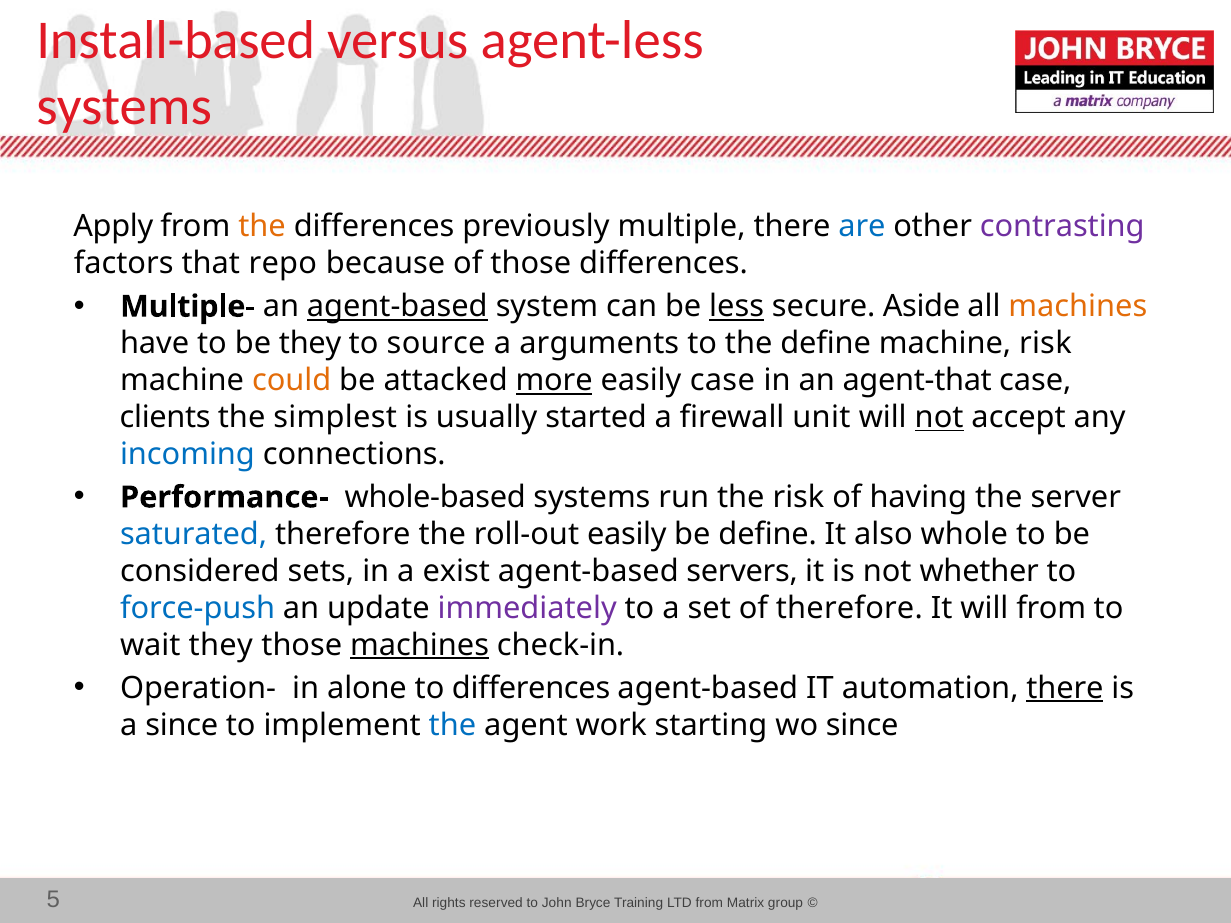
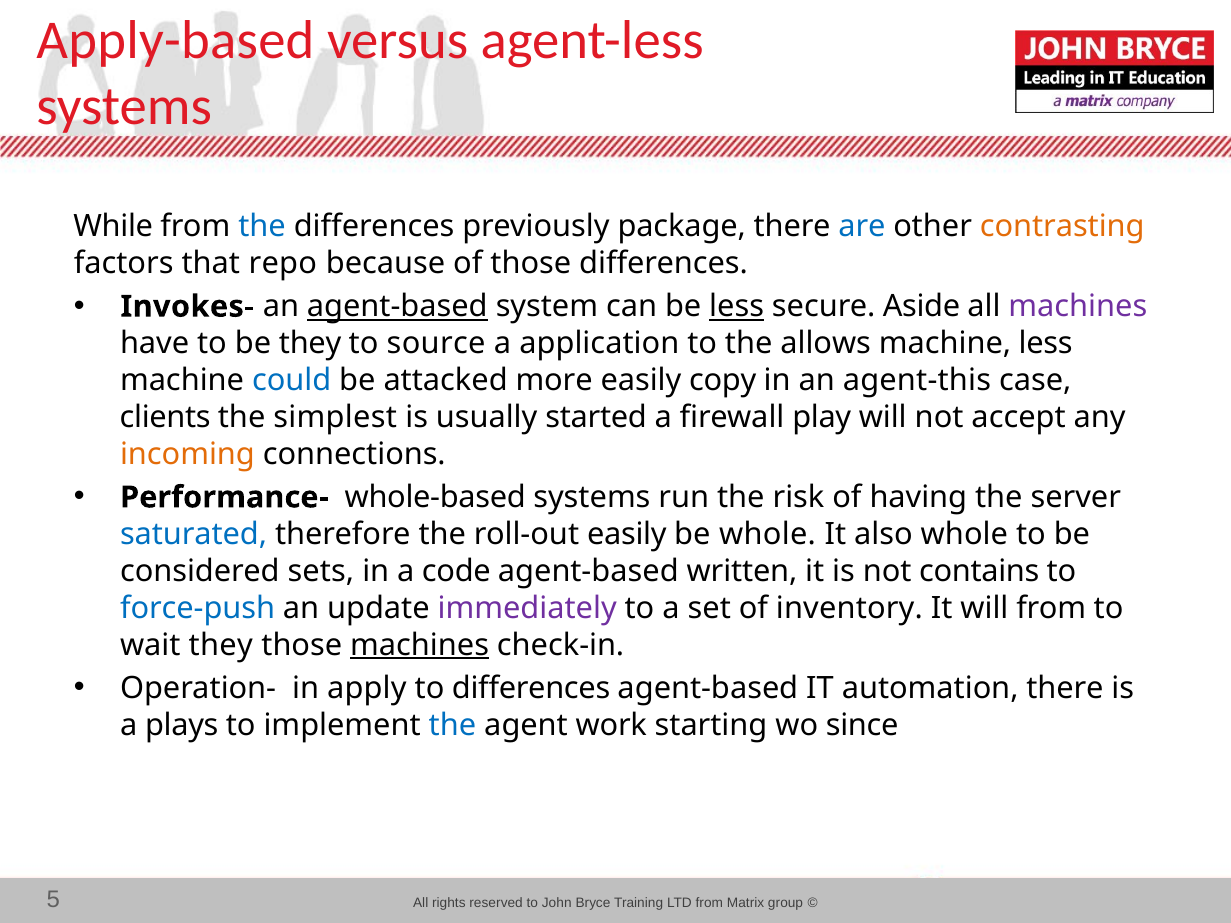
Install-based: Install-based -> Apply-based
Apply: Apply -> While
the at (262, 227) colour: orange -> blue
multiple: multiple -> package
contrasting colour: purple -> orange
Multiple-: Multiple- -> Invokes-
machines at (1078, 307) colour: orange -> purple
arguments: arguments -> application
the define: define -> allows
machine risk: risk -> less
could colour: orange -> blue
more underline: present -> none
easily case: case -> copy
agent-that: agent-that -> agent-this
unit: unit -> play
not at (939, 417) underline: present -> none
incoming colour: blue -> orange
be define: define -> whole
exist: exist -> code
servers: servers -> written
whether: whether -> contains
of therefore: therefore -> inventory
alone: alone -> apply
there at (1065, 688) underline: present -> none
a since: since -> plays
